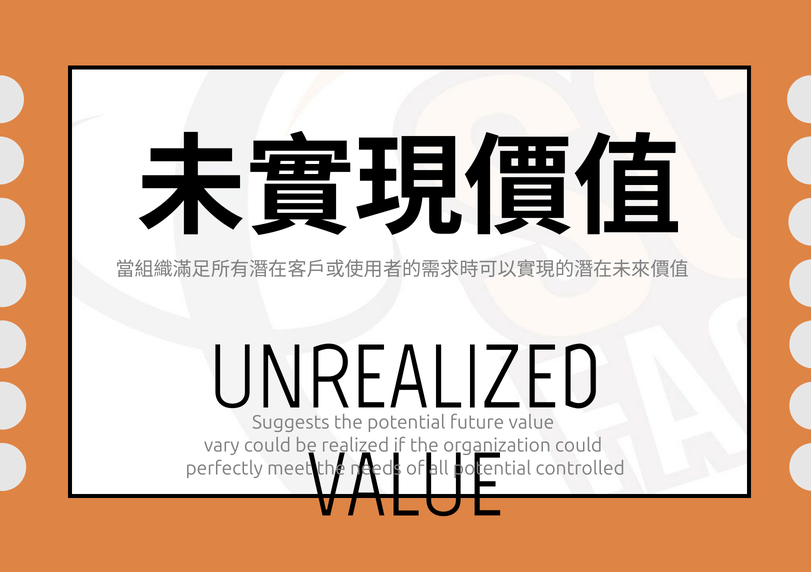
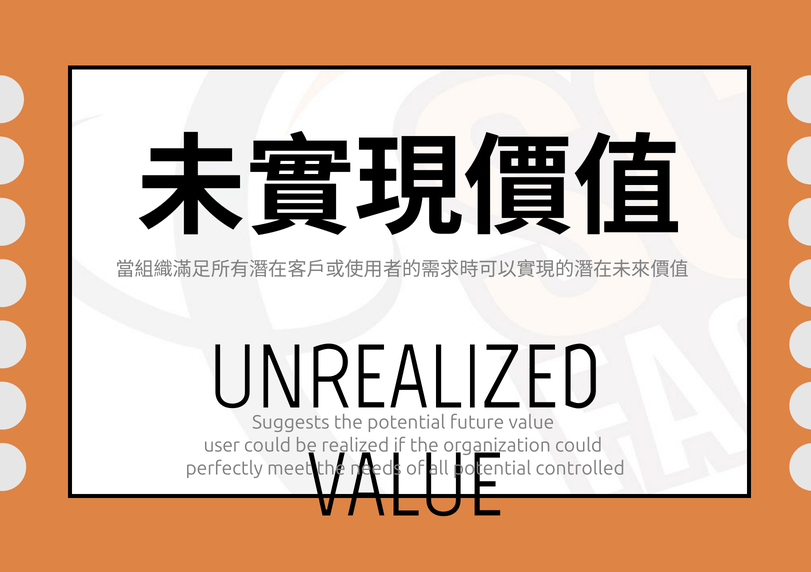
vary: vary -> user
